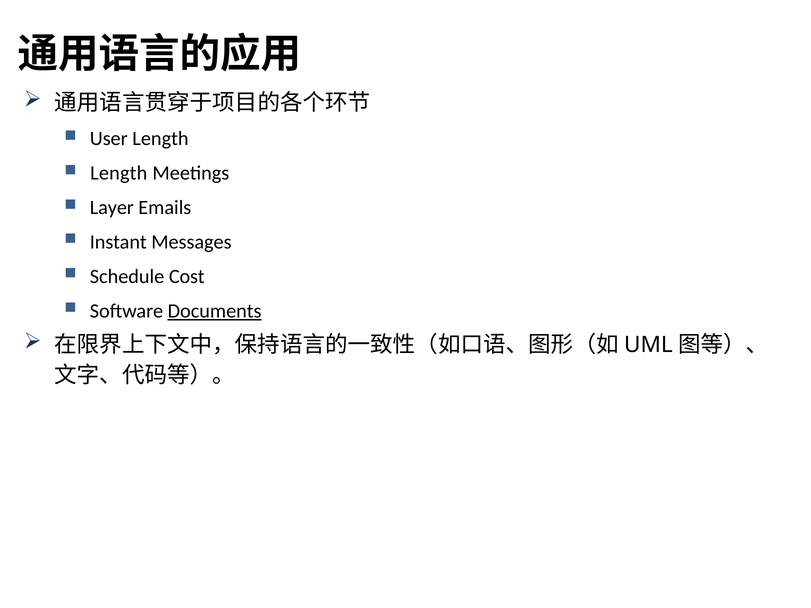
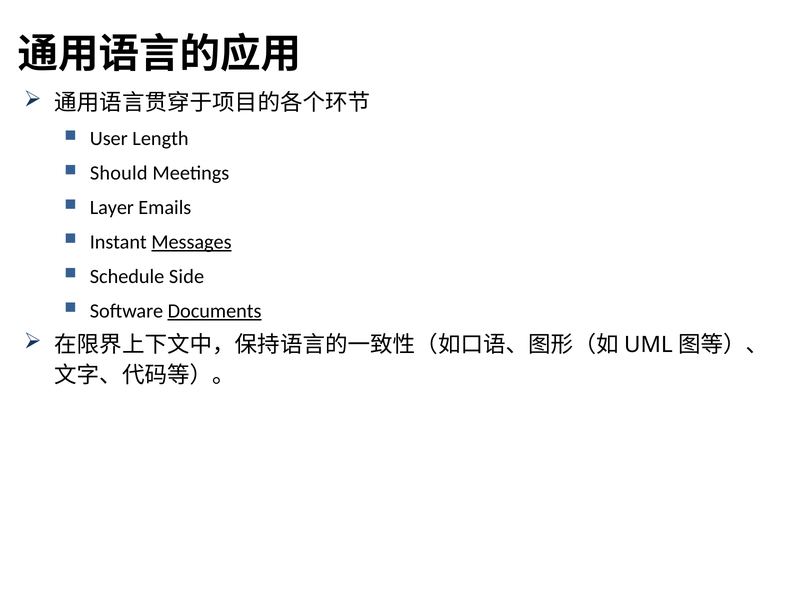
Length at (119, 173): Length -> Should
Messages underline: none -> present
Cost: Cost -> Side
